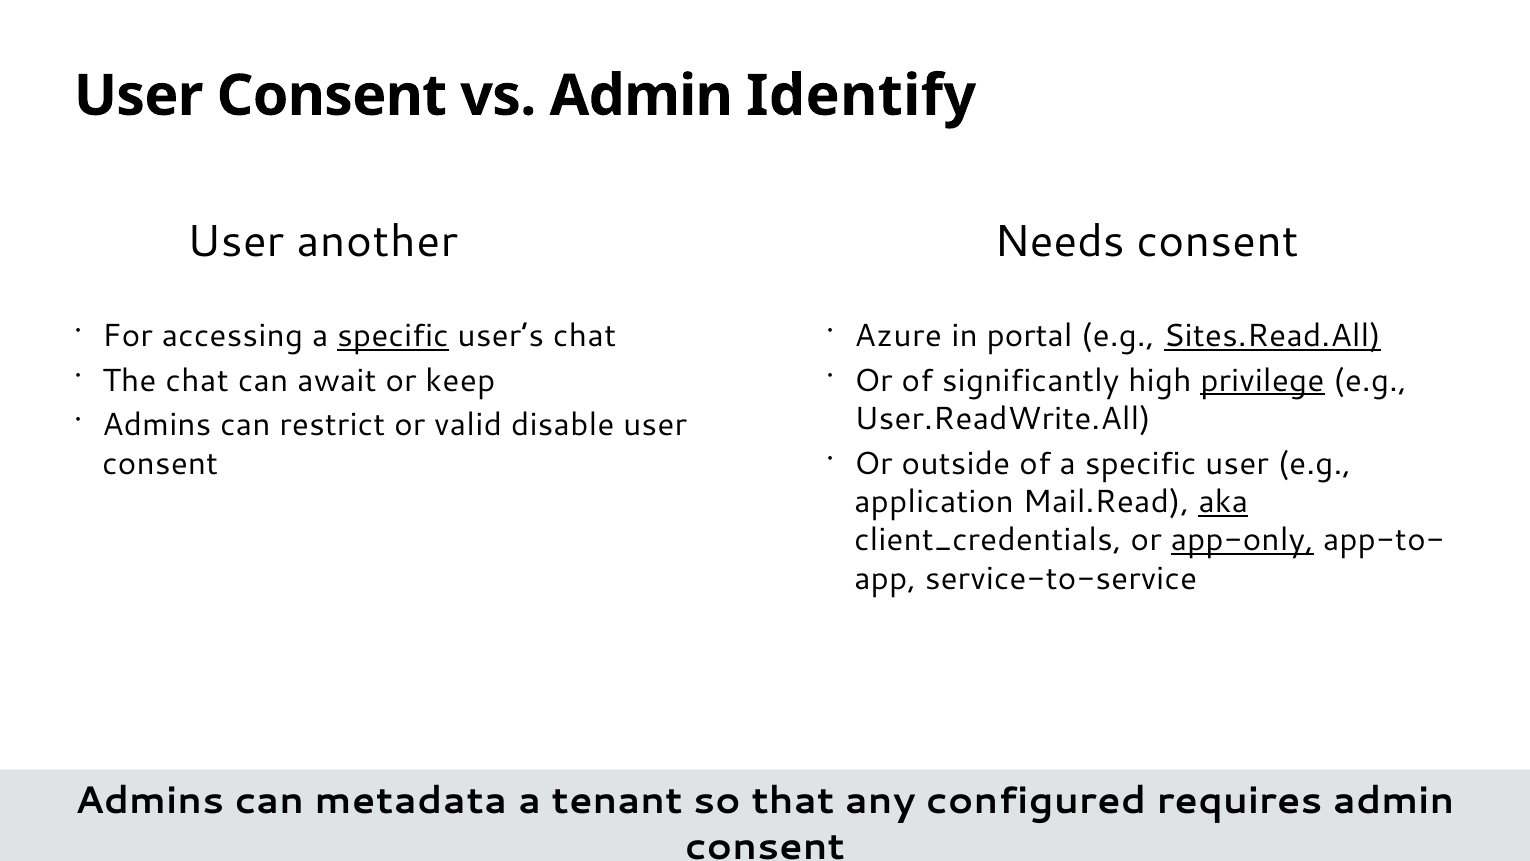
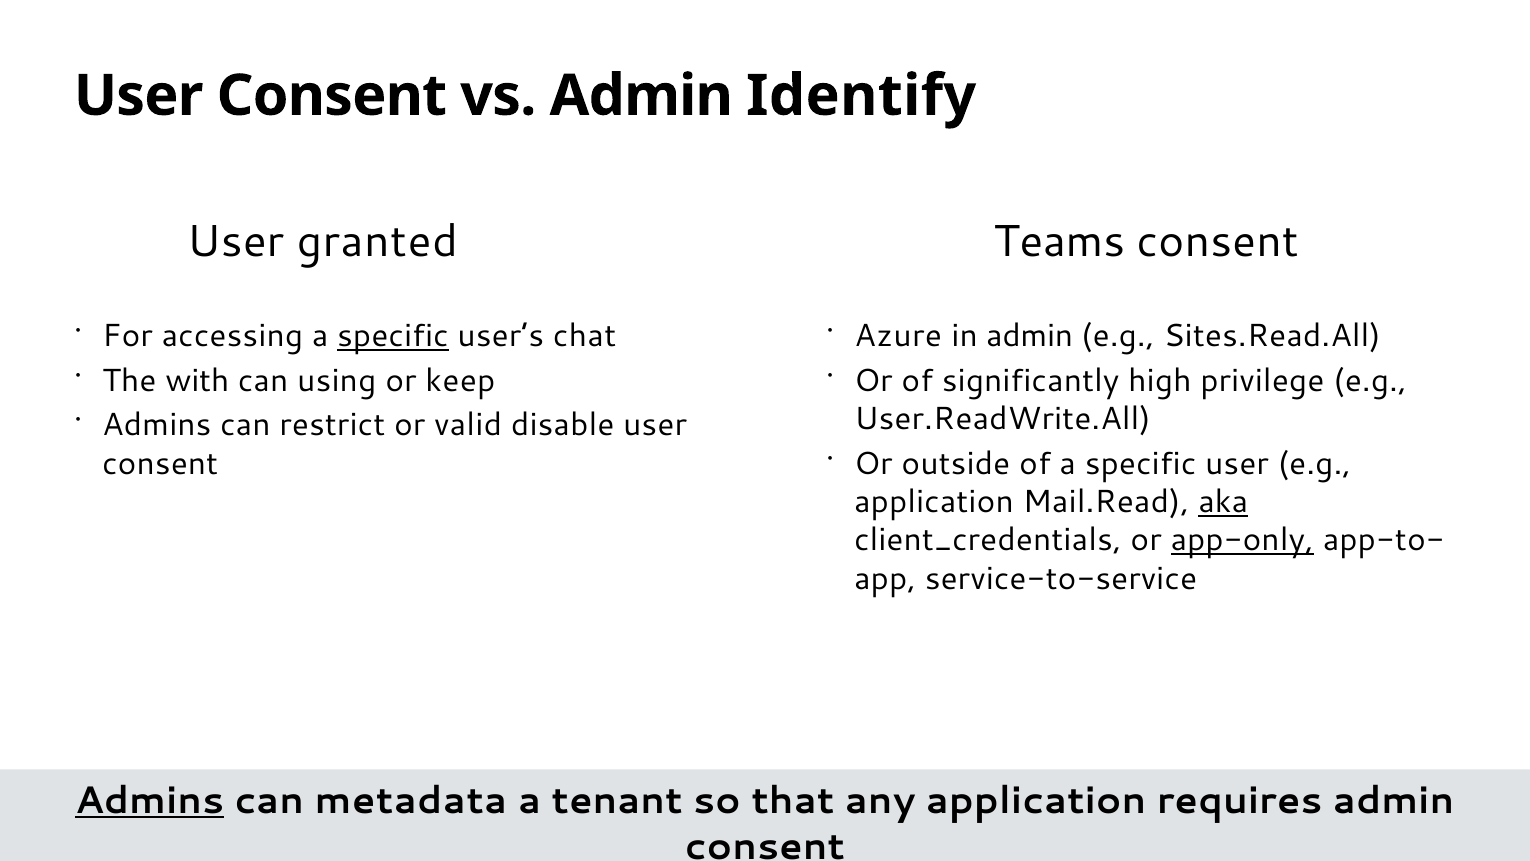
another: another -> granted
Needs: Needs -> Teams
in portal: portal -> admin
Sites.Read.All underline: present -> none
The chat: chat -> with
await: await -> using
privilege underline: present -> none
Admins at (150, 800) underline: none -> present
any configured: configured -> application
